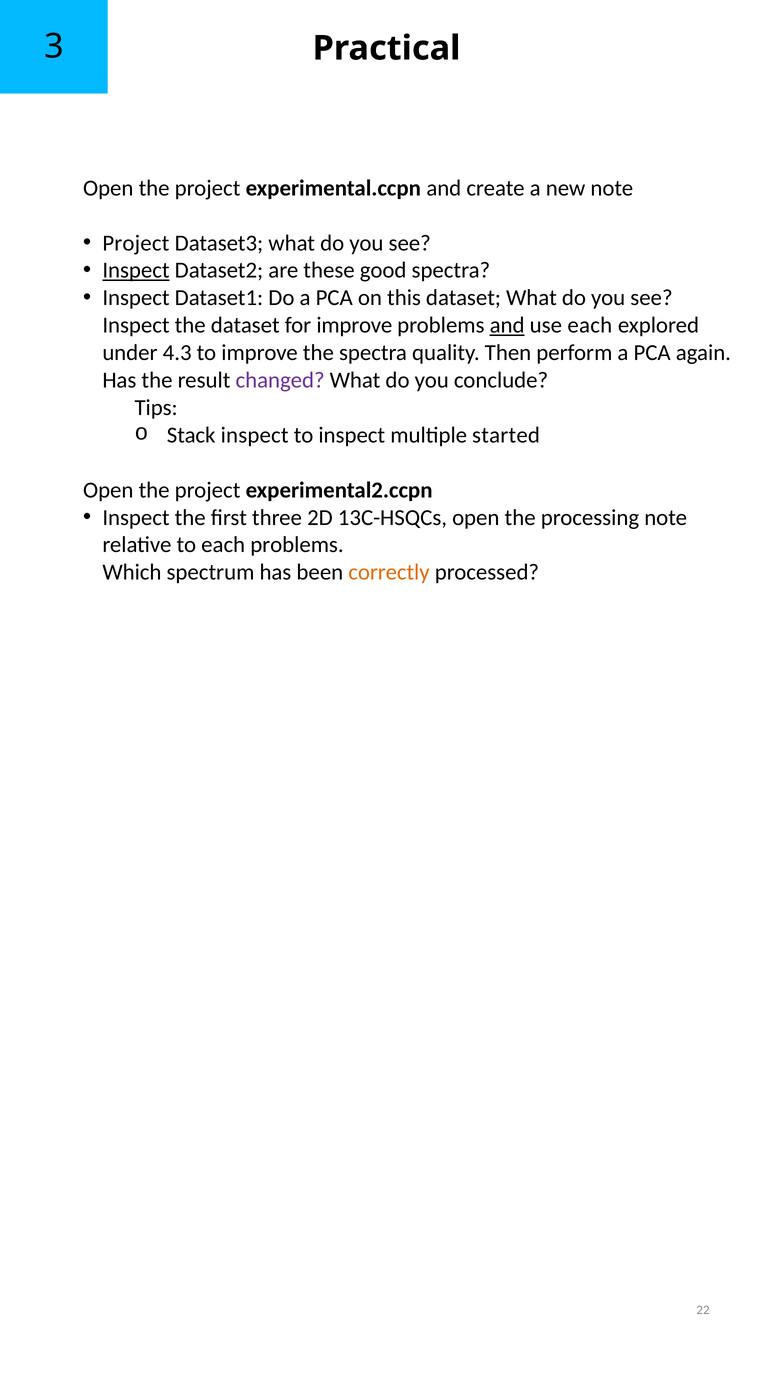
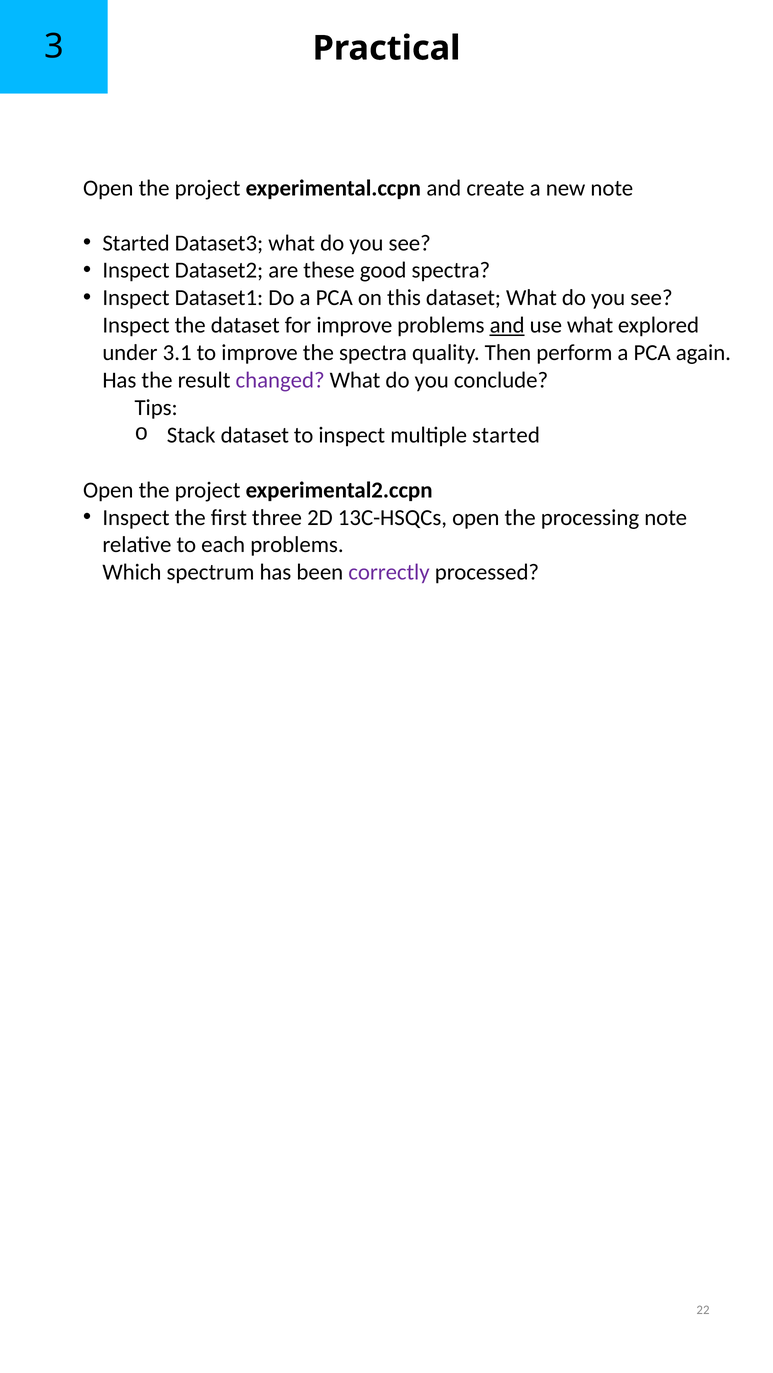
Project at (136, 243): Project -> Started
Inspect at (136, 271) underline: present -> none
use each: each -> what
4.3: 4.3 -> 3.1
Stack inspect: inspect -> dataset
correctly colour: orange -> purple
